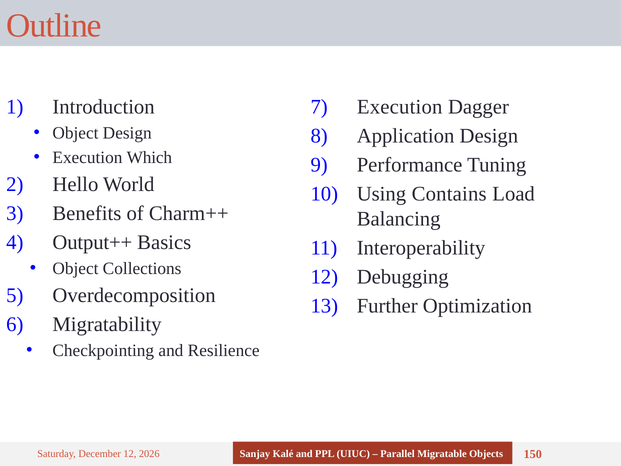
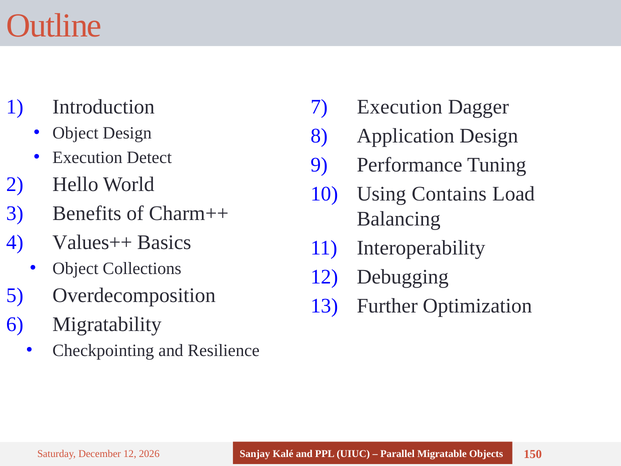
Which: Which -> Detect
Output++: Output++ -> Values++
